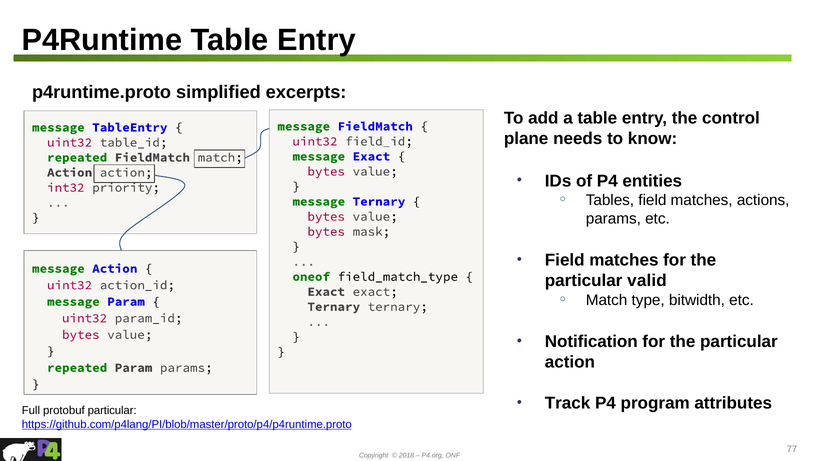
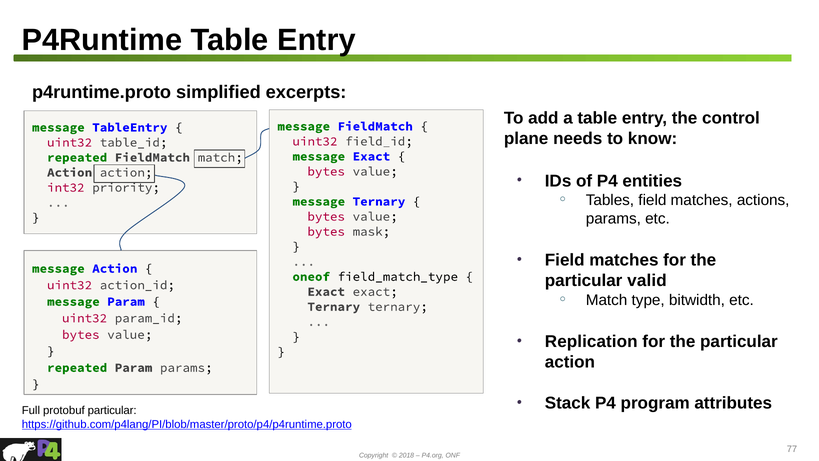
Notification: Notification -> Replication
Track: Track -> Stack
